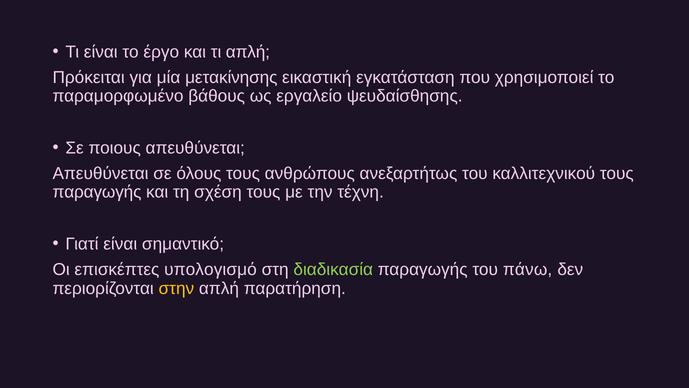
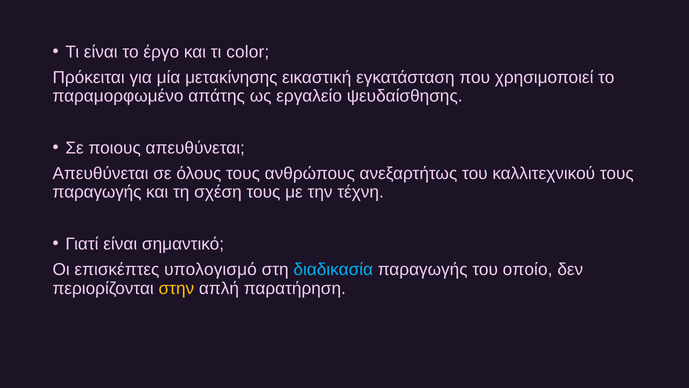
τι απλή: απλή -> color
βάθους: βάθους -> απάτης
διαδικασία colour: light green -> light blue
πάνω: πάνω -> οποίο
